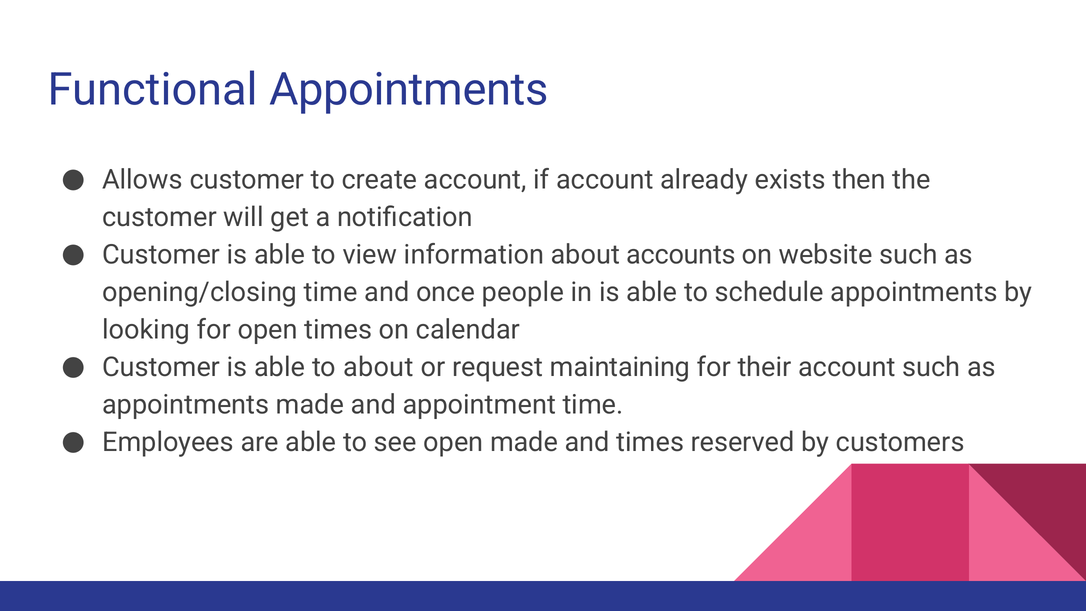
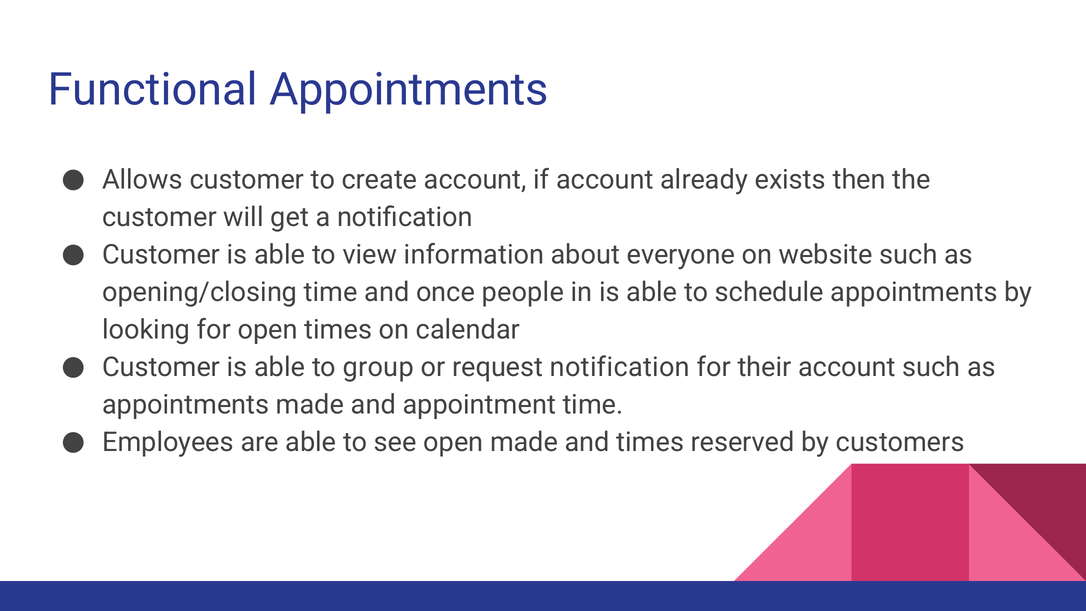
accounts: accounts -> everyone
to about: about -> group
request maintaining: maintaining -> notification
